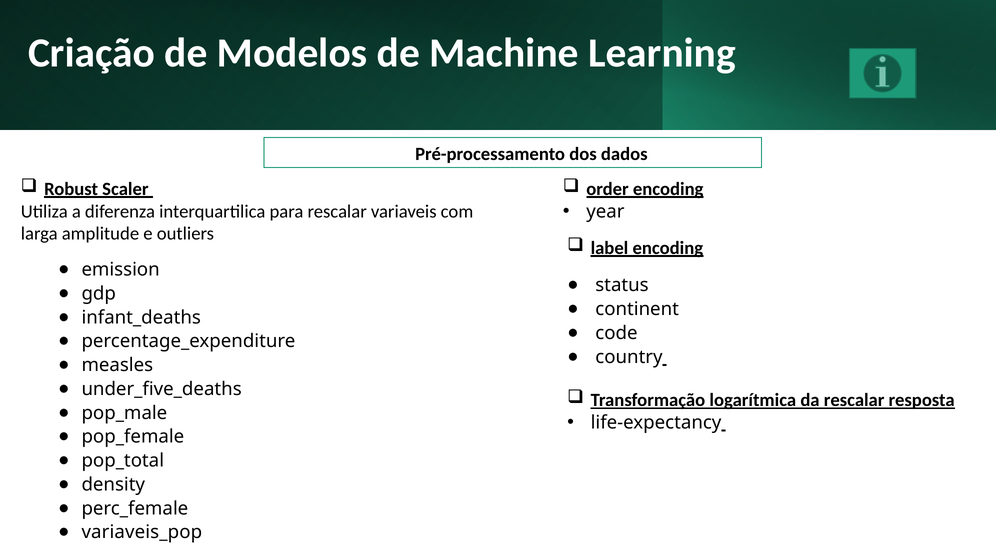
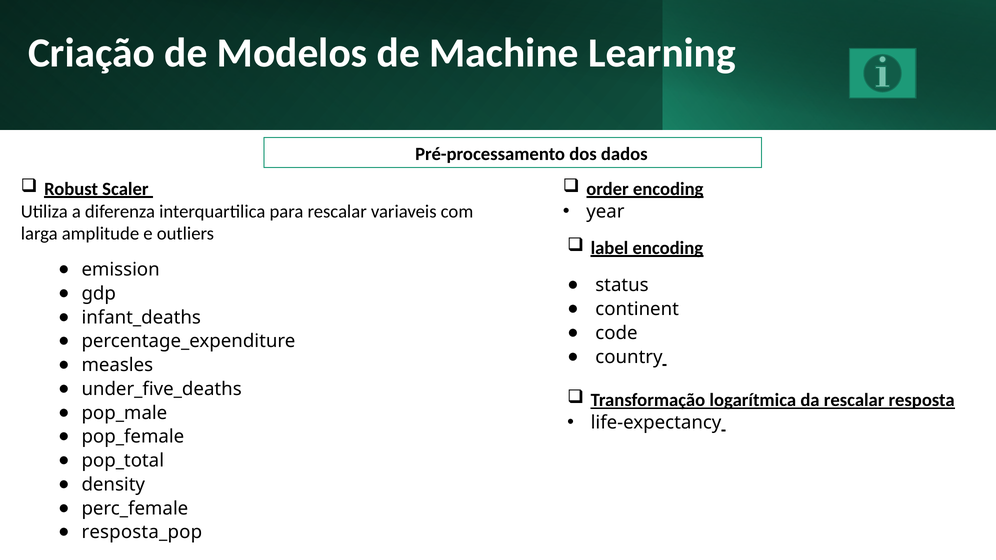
variaveis_pop: variaveis_pop -> resposta_pop
